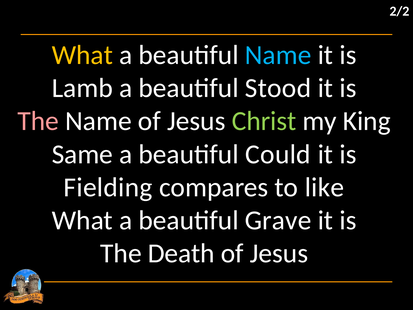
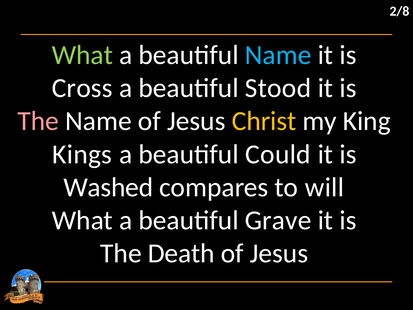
2/2: 2/2 -> 2/8
What at (82, 55) colour: yellow -> light green
Lamb: Lamb -> Cross
Christ colour: light green -> yellow
Same: Same -> Kings
Fielding: Fielding -> Washed
like: like -> will
